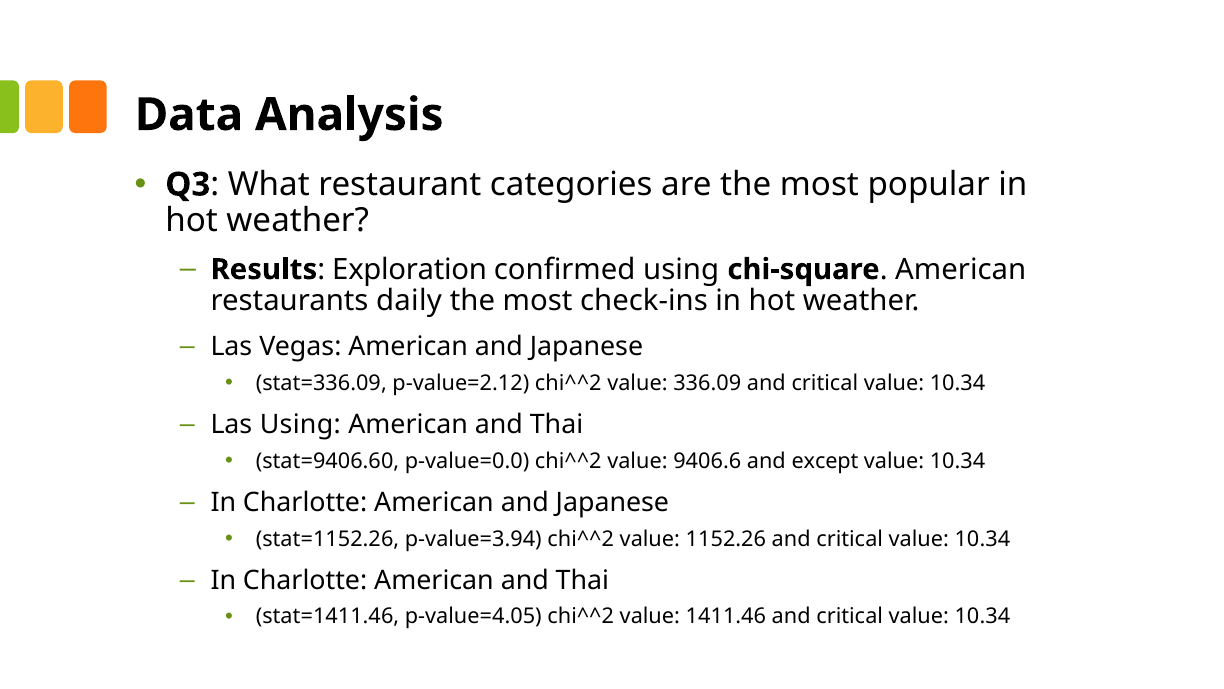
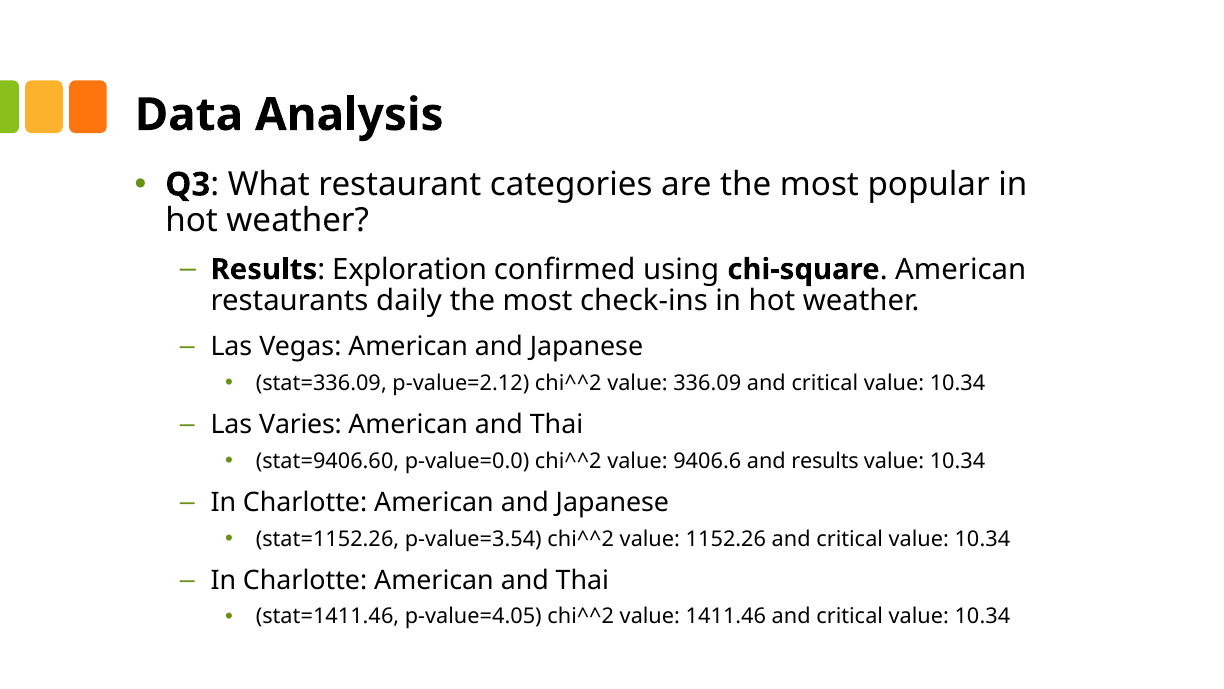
Las Using: Using -> Varies
and except: except -> results
p-value=3.94: p-value=3.94 -> p-value=3.54
